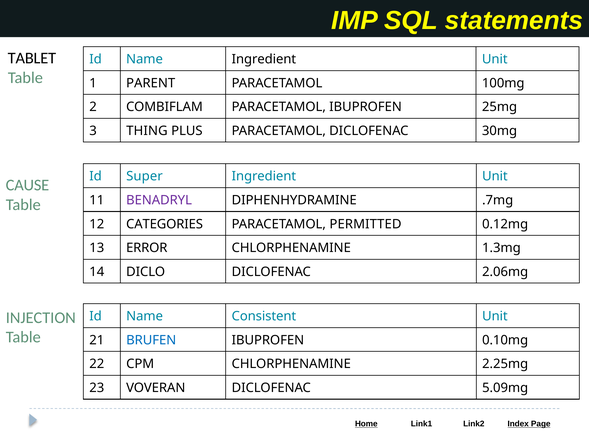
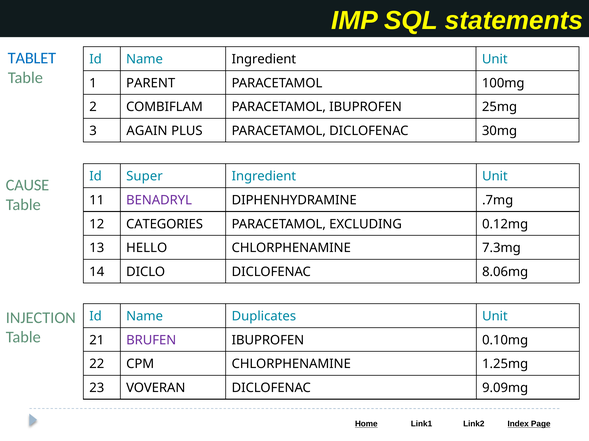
TABLET colour: black -> blue
THING: THING -> AGAIN
PERMITTED: PERMITTED -> EXCLUDING
ERROR: ERROR -> HELLO
1.3mg: 1.3mg -> 7.3mg
2.06mg: 2.06mg -> 8.06mg
Consistent: Consistent -> Duplicates
BRUFEN colour: blue -> purple
2.25mg: 2.25mg -> 1.25mg
5.09mg: 5.09mg -> 9.09mg
